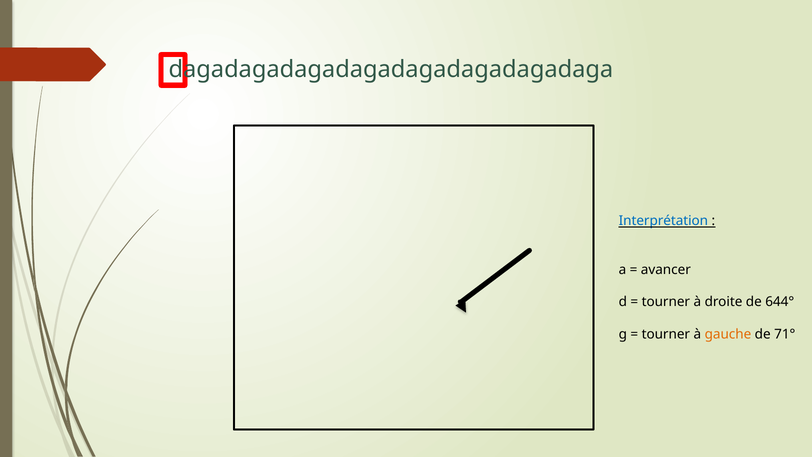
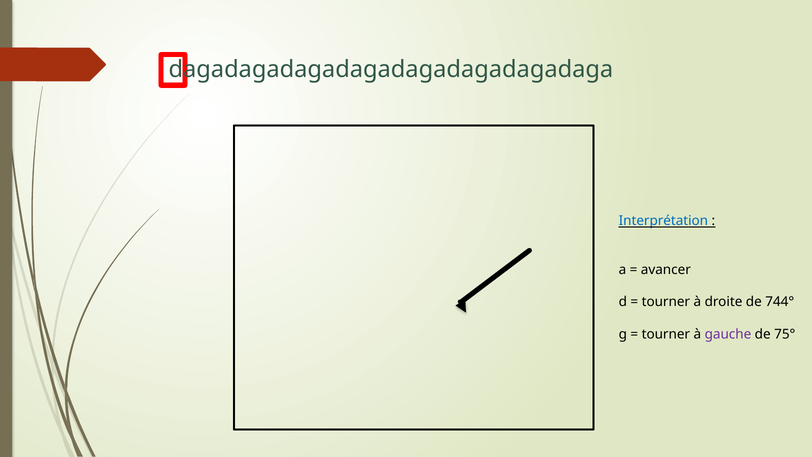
644°: 644° -> 744°
gauche colour: orange -> purple
71°: 71° -> 75°
